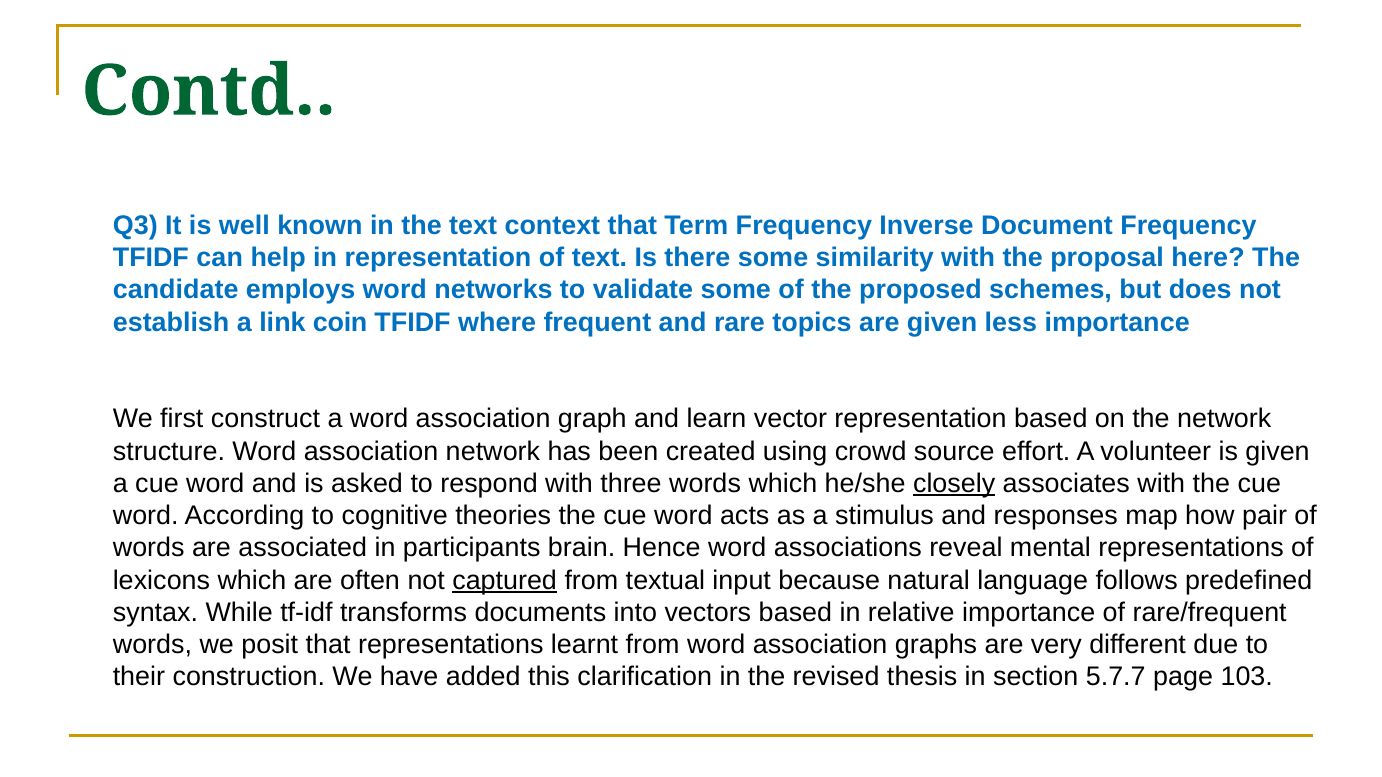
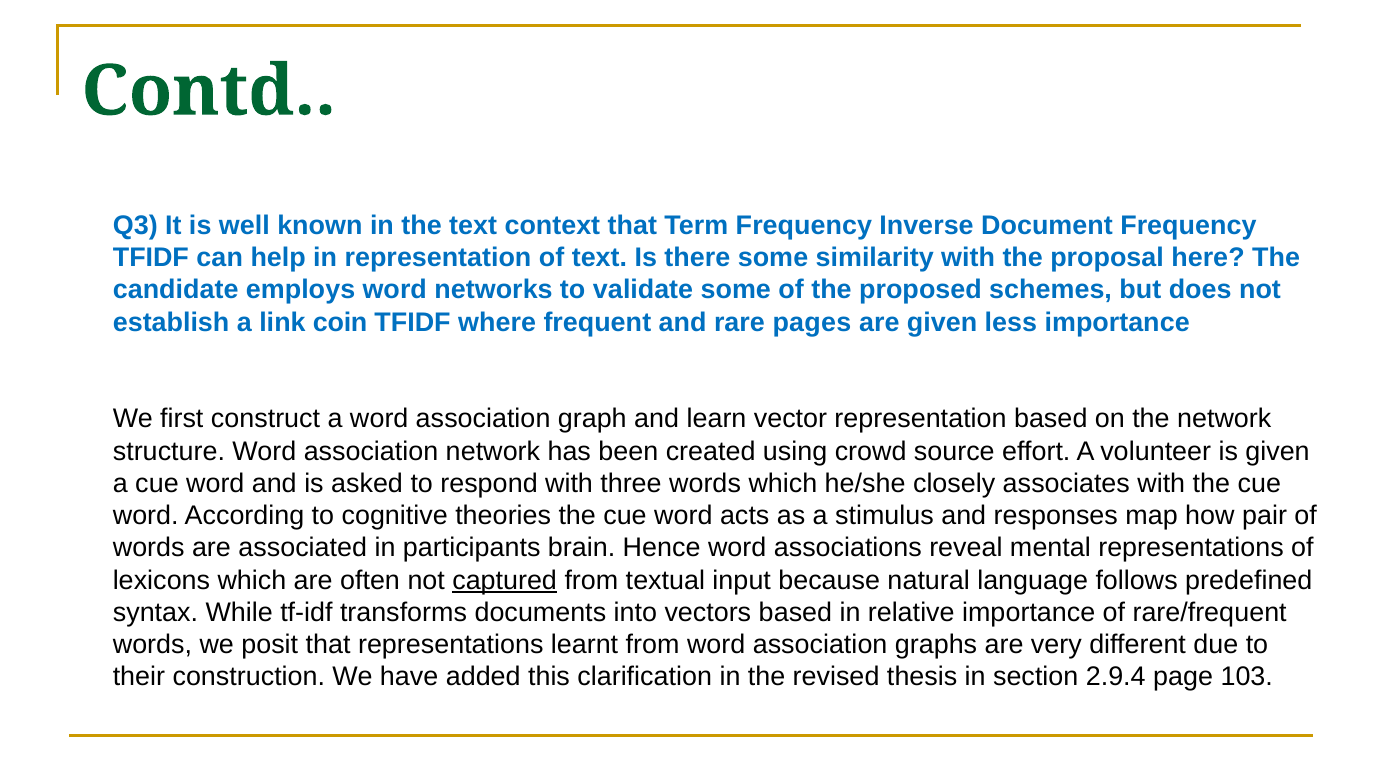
topics: topics -> pages
closely underline: present -> none
5.7.7: 5.7.7 -> 2.9.4
